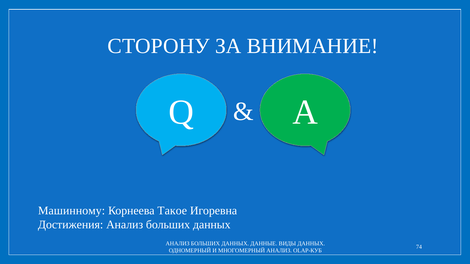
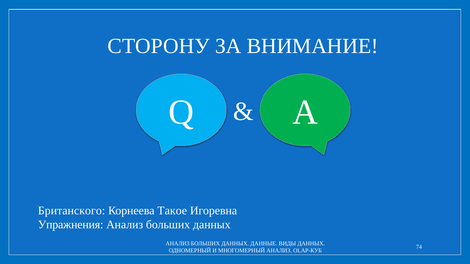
Машинному: Машинному -> Британского
Достижения: Достижения -> Упражнения
